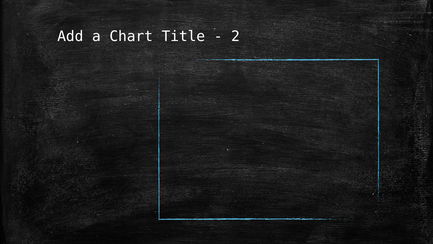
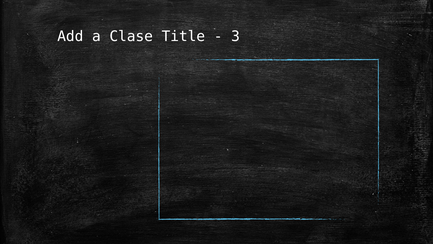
Chart: Chart -> Clase
2: 2 -> 3
